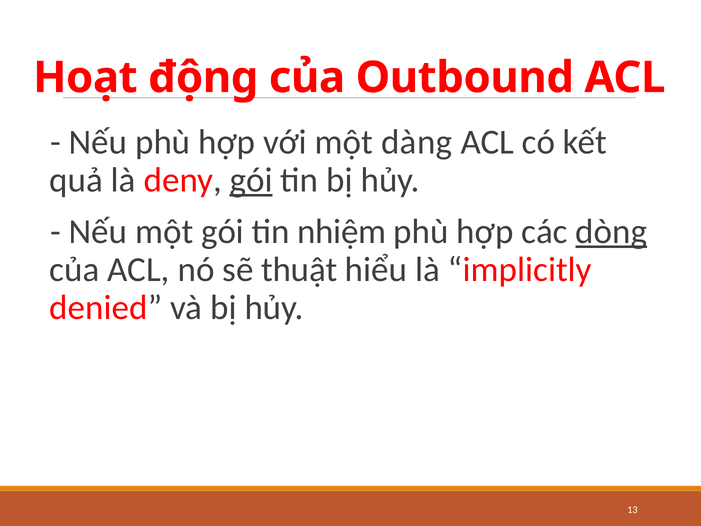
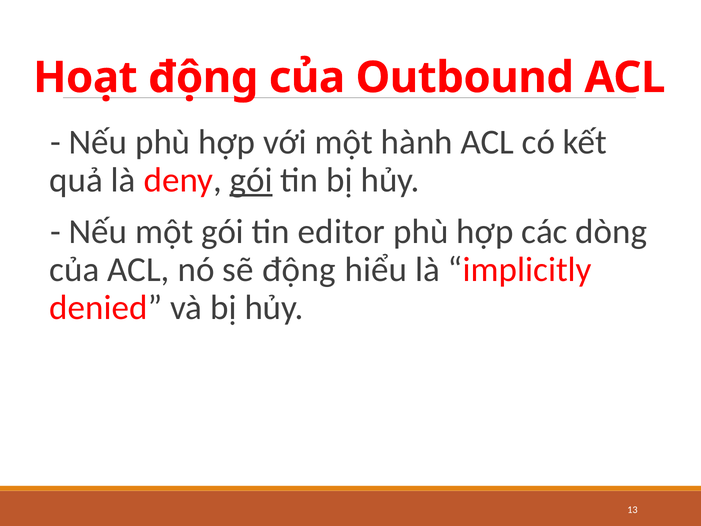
dàng: dàng -> hành
nhiệm: nhiệm -> editor
dòng underline: present -> none
sẽ thuật: thuật -> động
